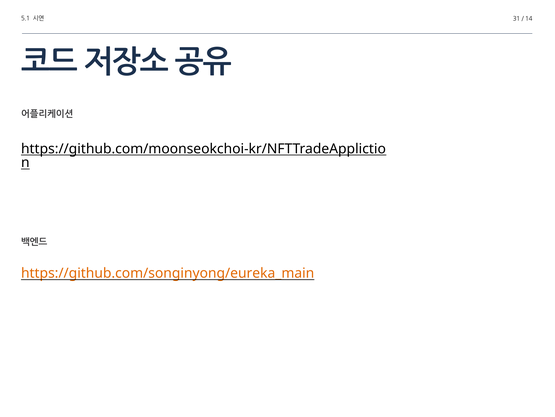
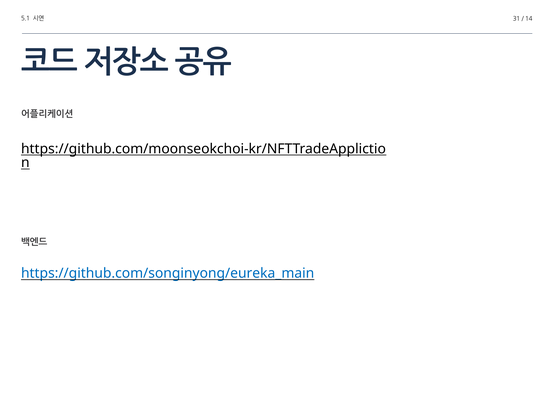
https://github.com/songinyong/eureka_main colour: orange -> blue
